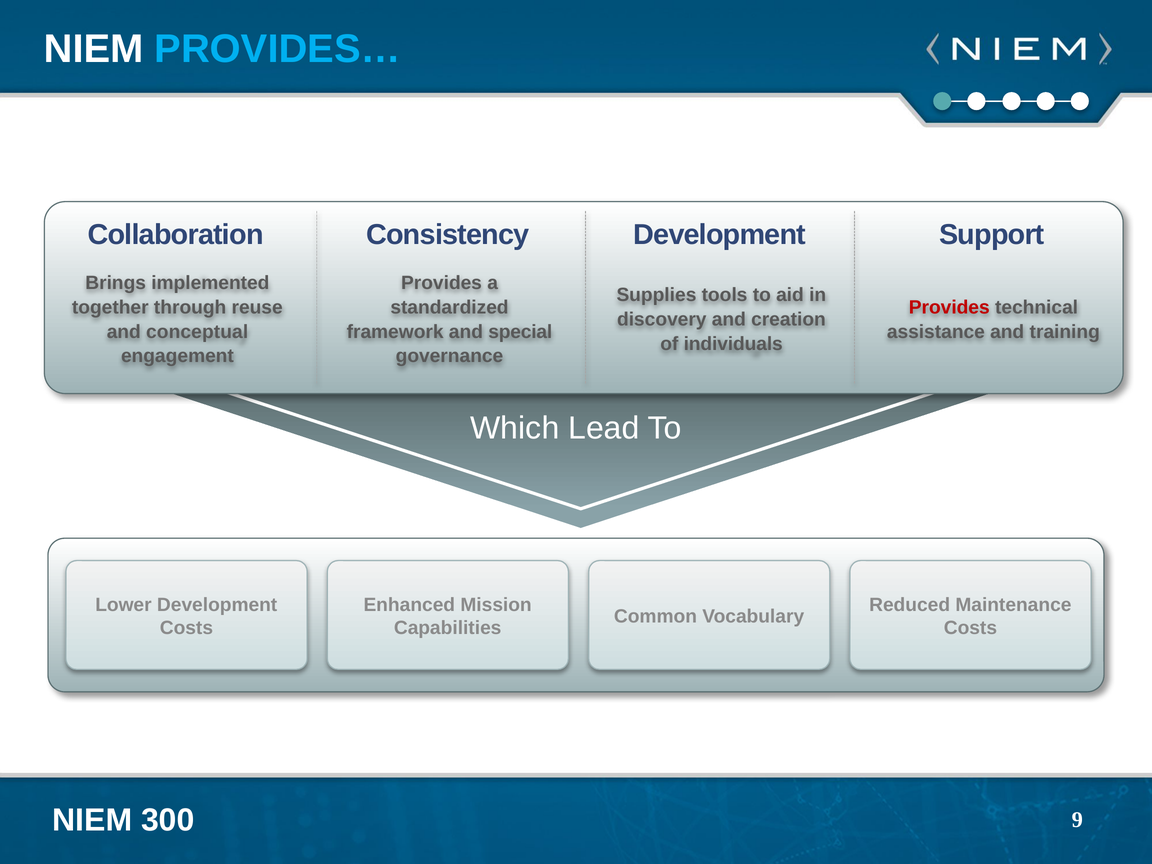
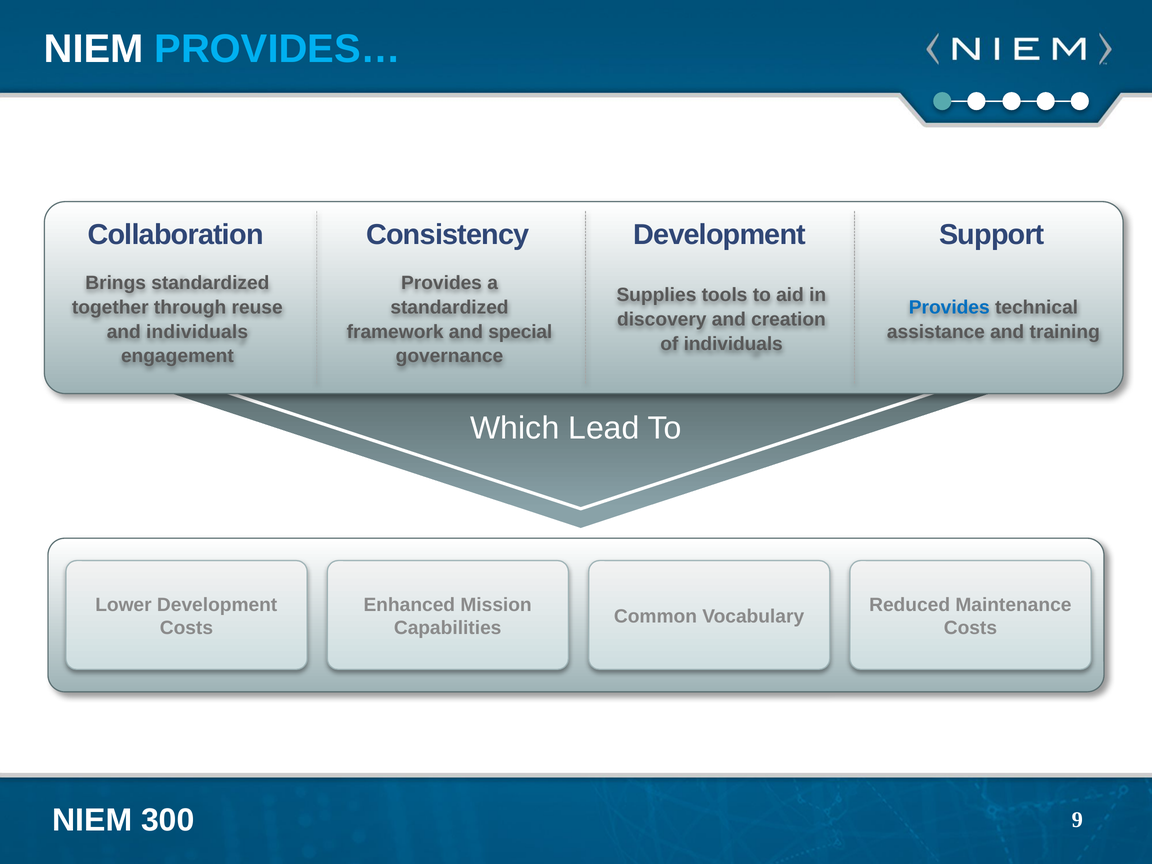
Brings implemented: implemented -> standardized
Provides at (949, 307) colour: red -> blue
and conceptual: conceptual -> individuals
